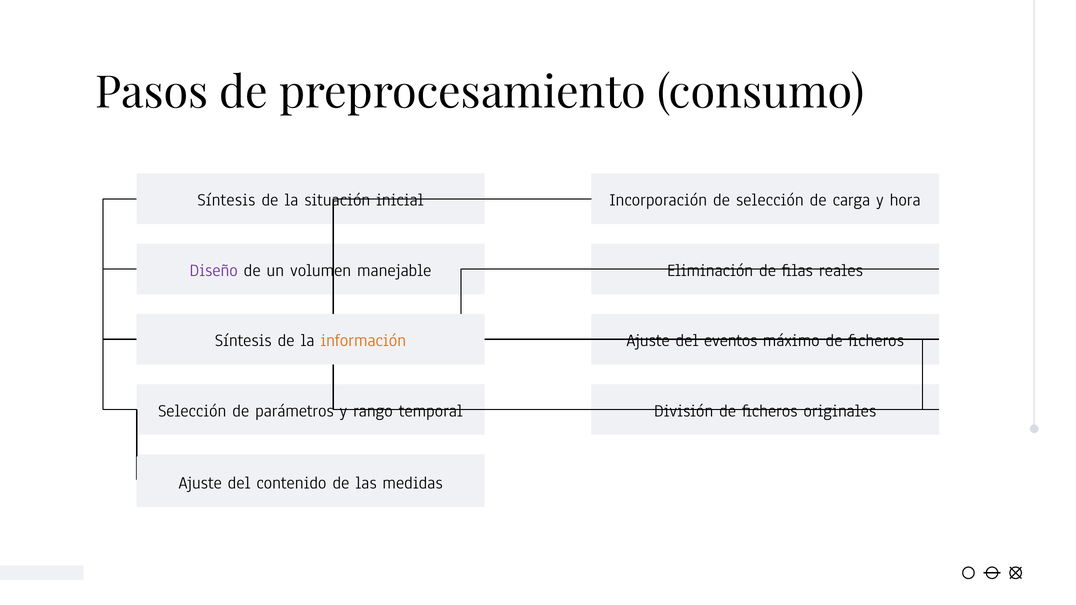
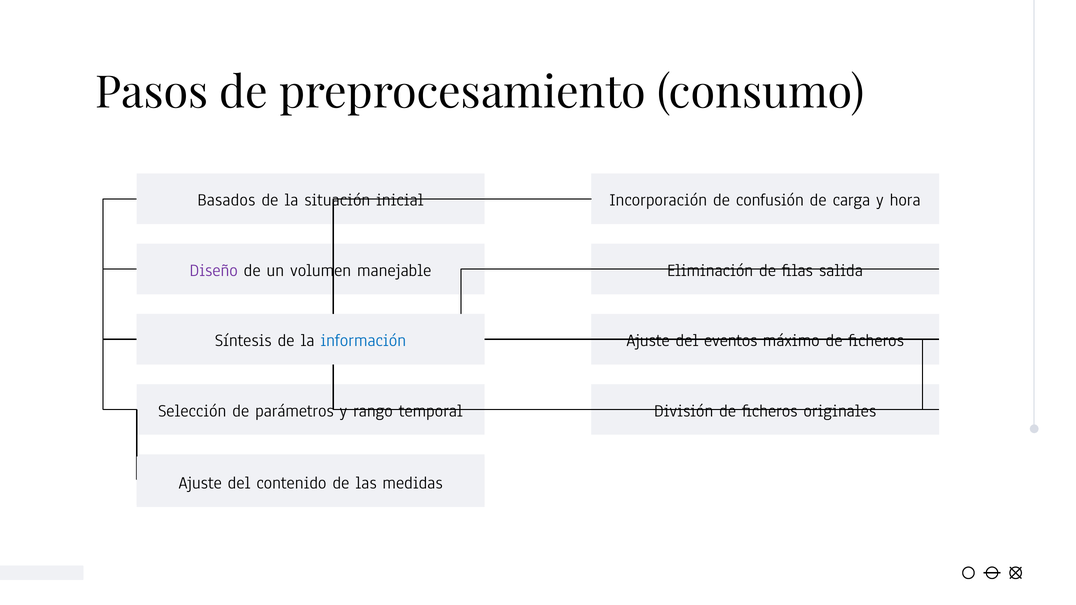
Síntesis at (226, 200): Síntesis -> Basados
de selección: selección -> confusión
reales: reales -> salida
información colour: orange -> blue
